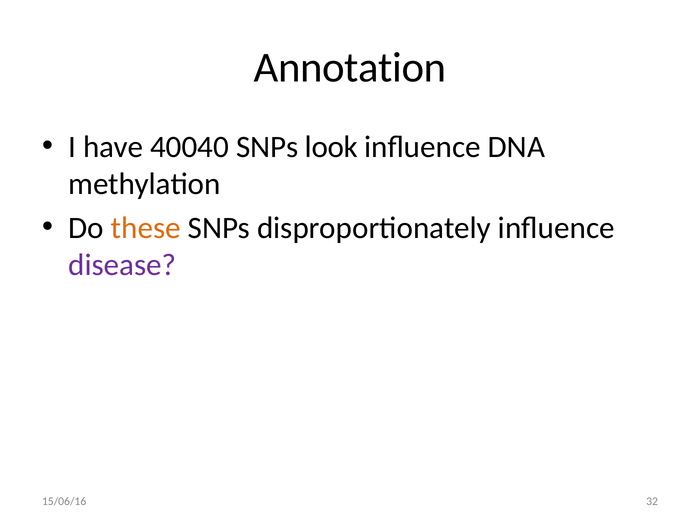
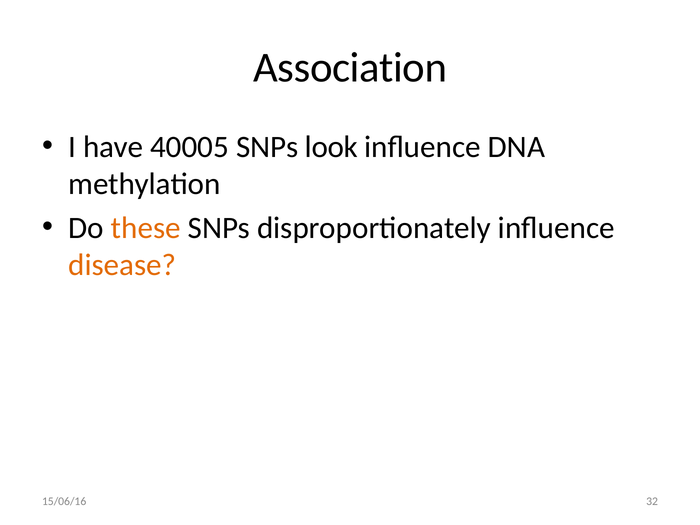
Annotation: Annotation -> Association
40040: 40040 -> 40005
disease colour: purple -> orange
